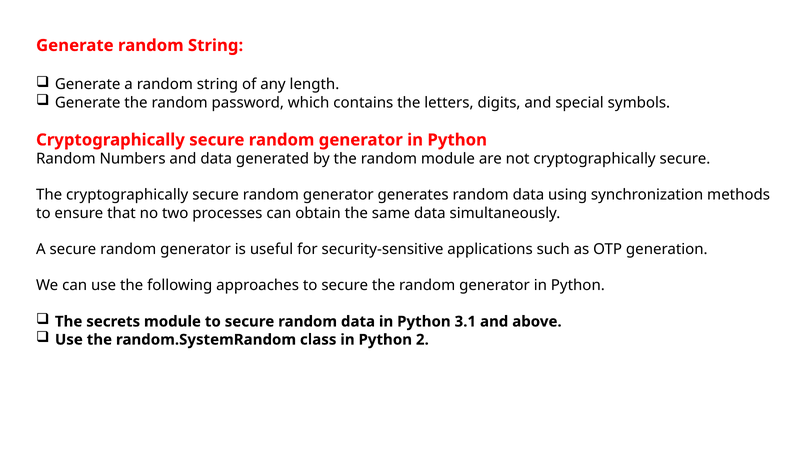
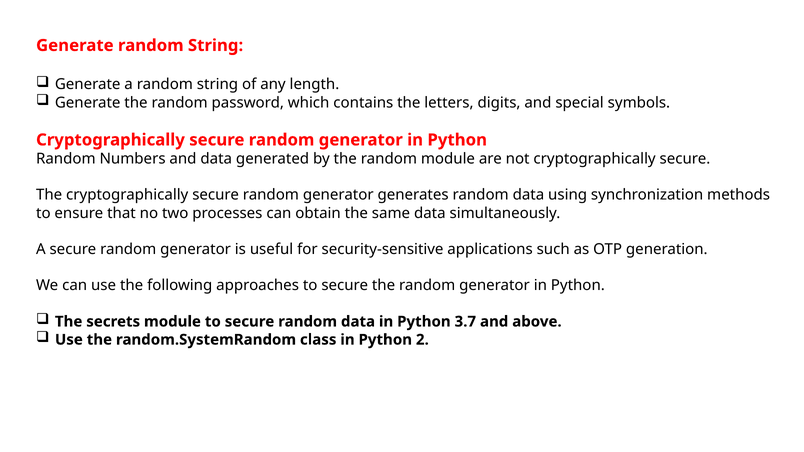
3.1: 3.1 -> 3.7
